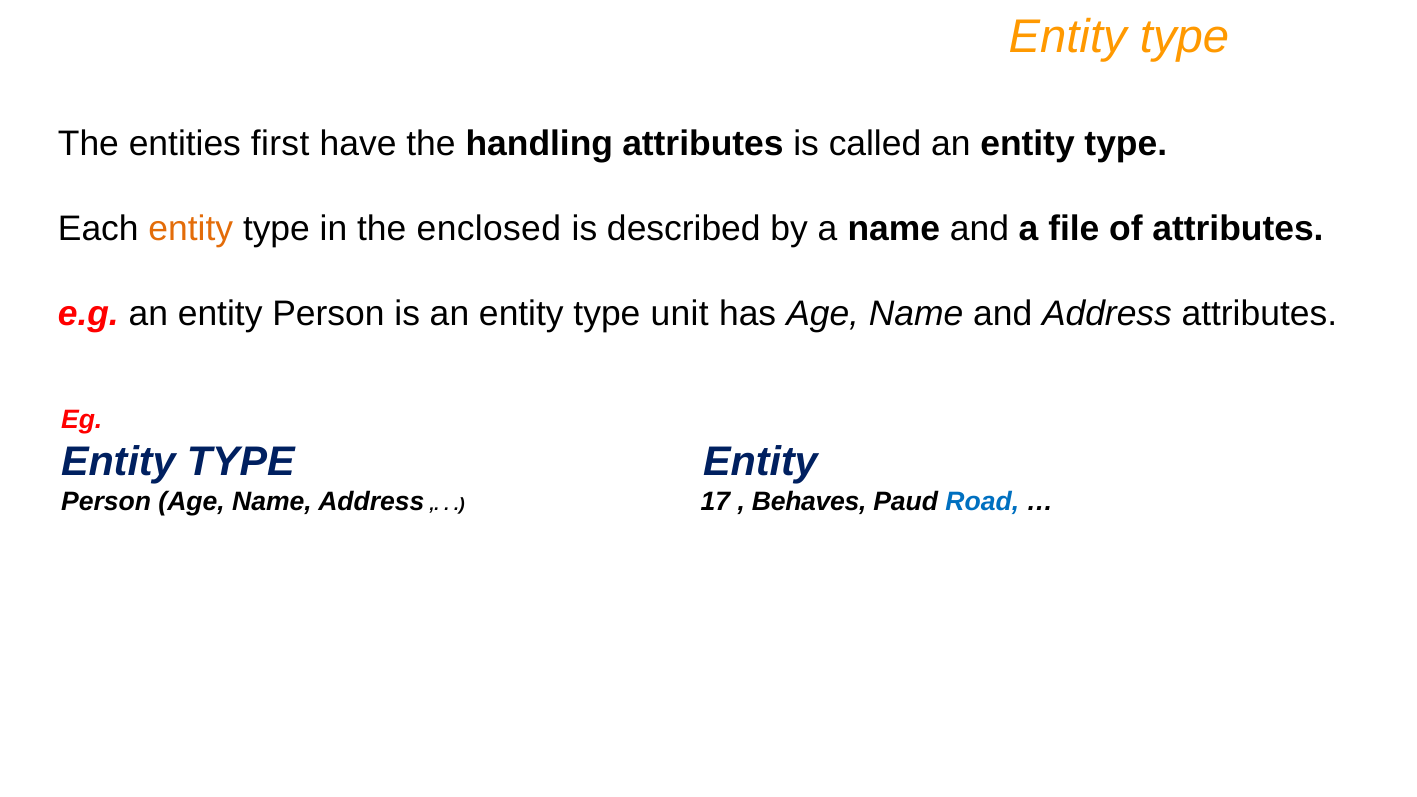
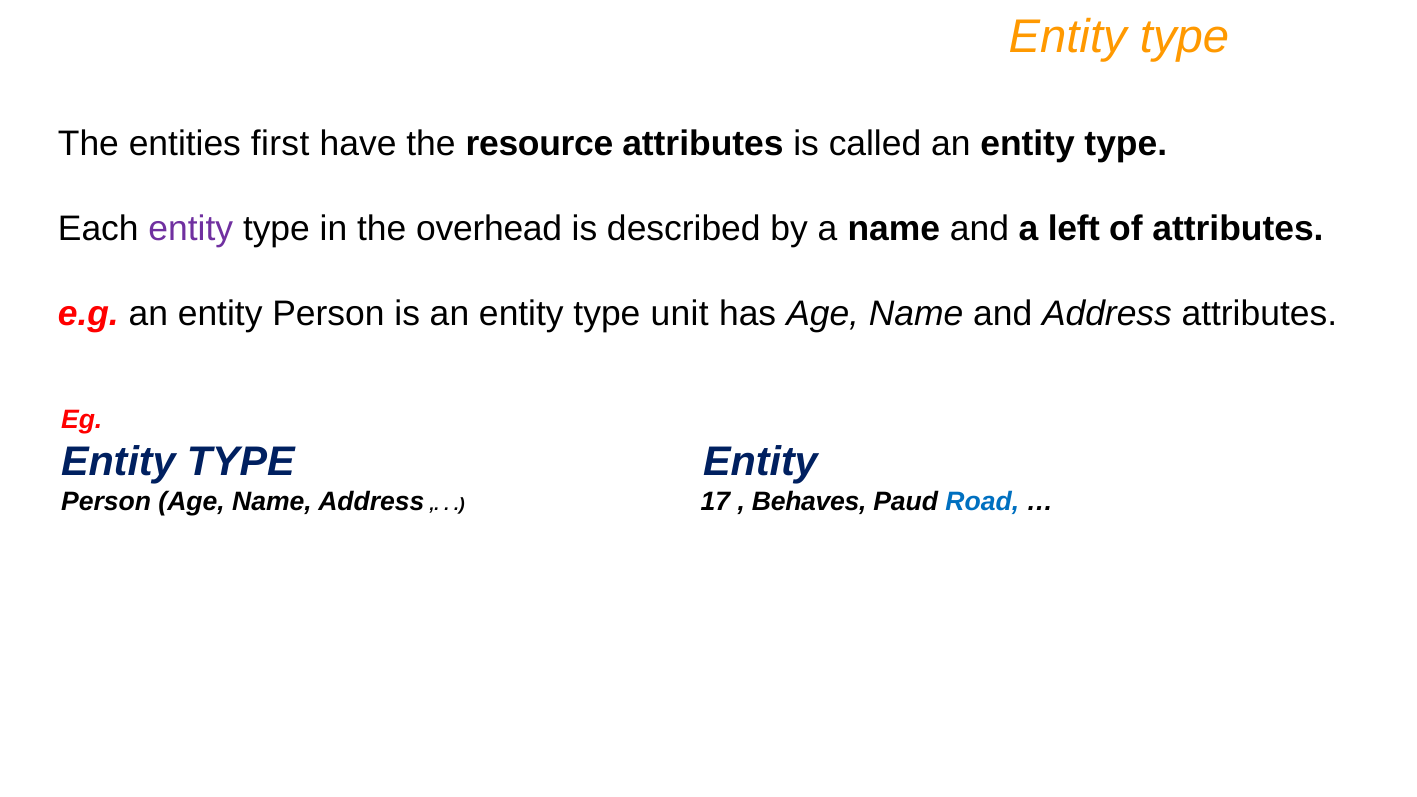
handling: handling -> resource
entity at (191, 229) colour: orange -> purple
enclosed: enclosed -> overhead
file: file -> left
